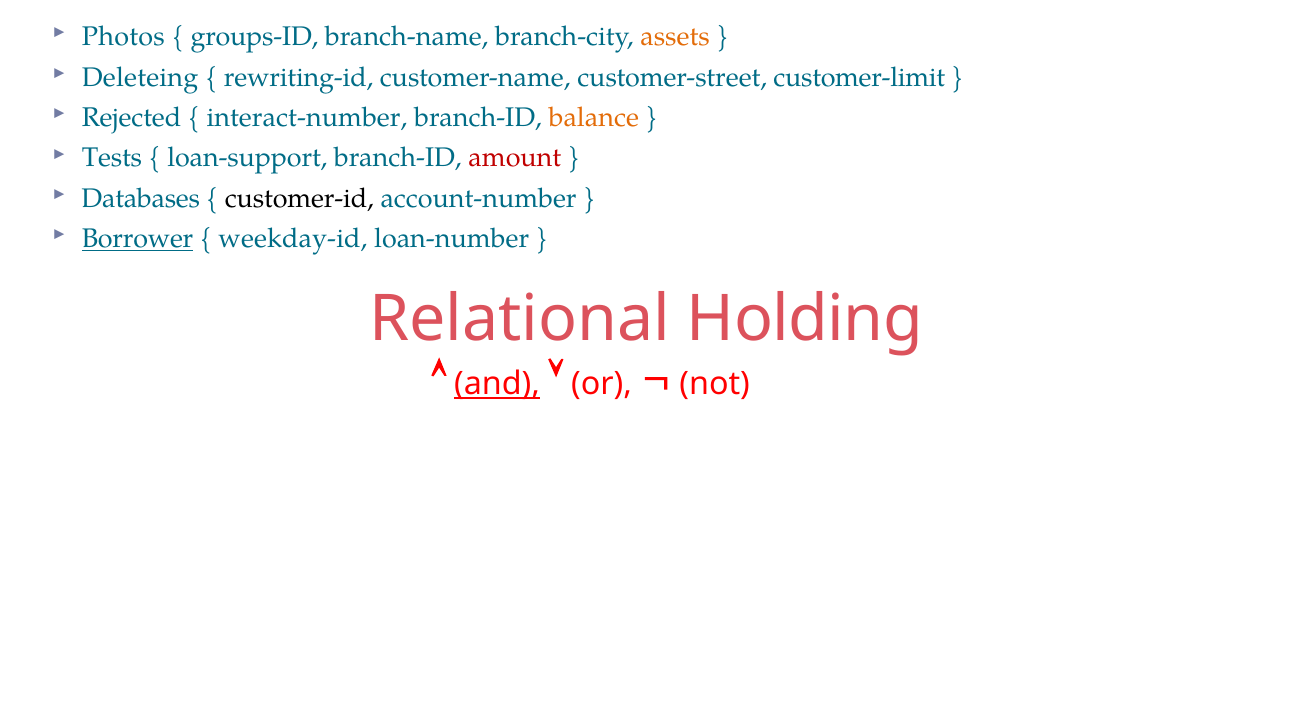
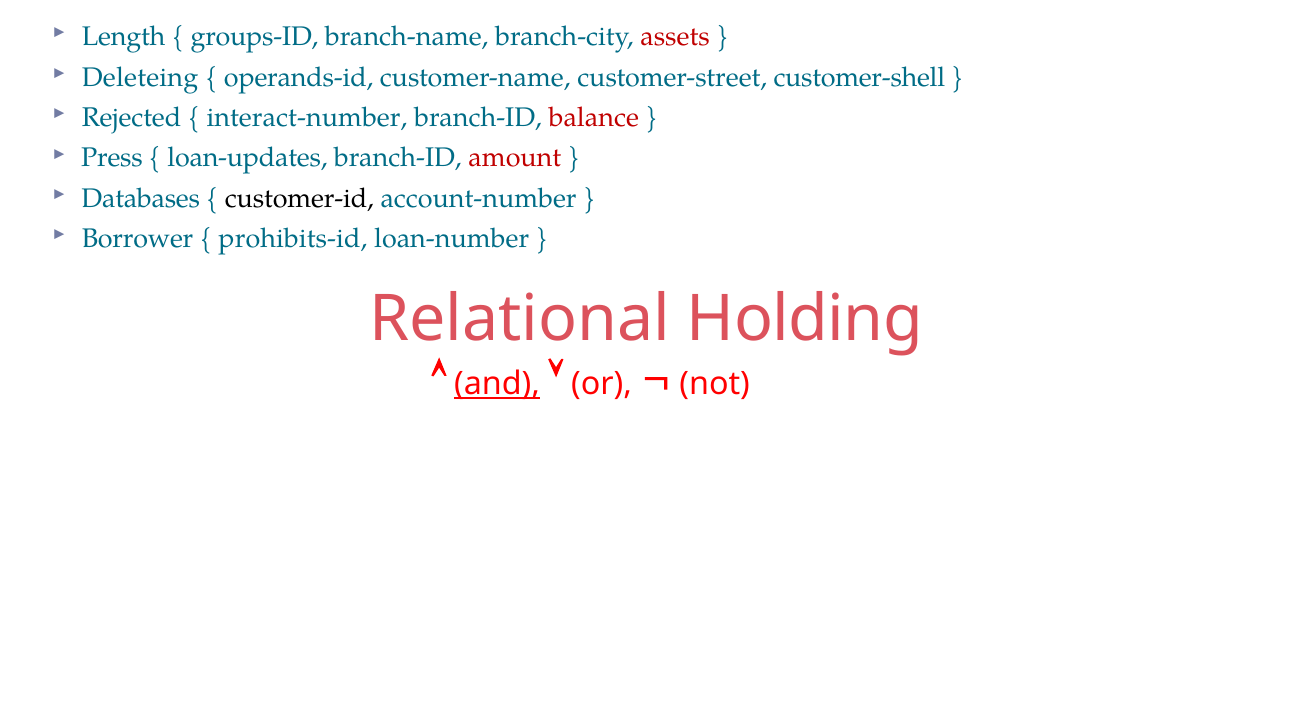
Photos: Photos -> Length
assets colour: orange -> red
rewriting-id: rewriting-id -> operands-id
customer-limit: customer-limit -> customer-shell
balance colour: orange -> red
Tests: Tests -> Press
loan-support: loan-support -> loan-updates
Borrower underline: present -> none
weekday-id: weekday-id -> prohibits-id
